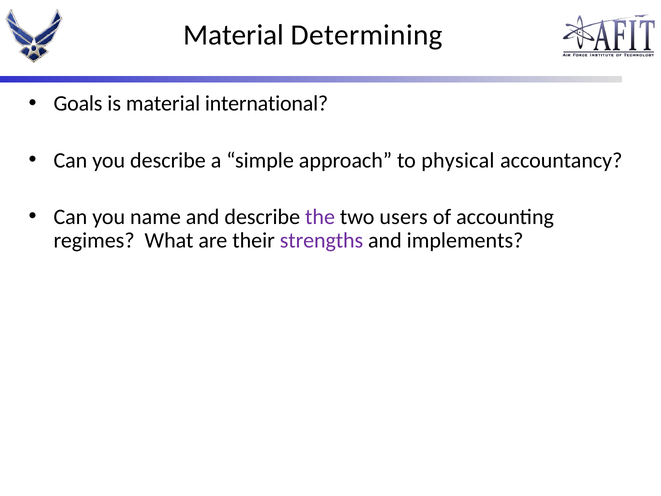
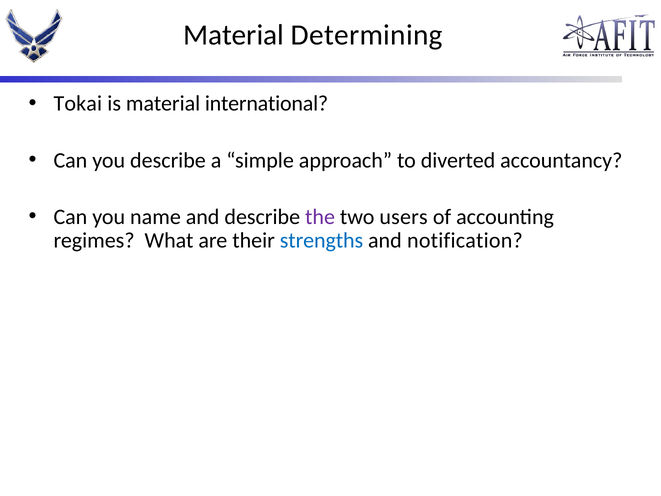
Goals: Goals -> Tokai
physical: physical -> diverted
strengths colour: purple -> blue
implements: implements -> notification
